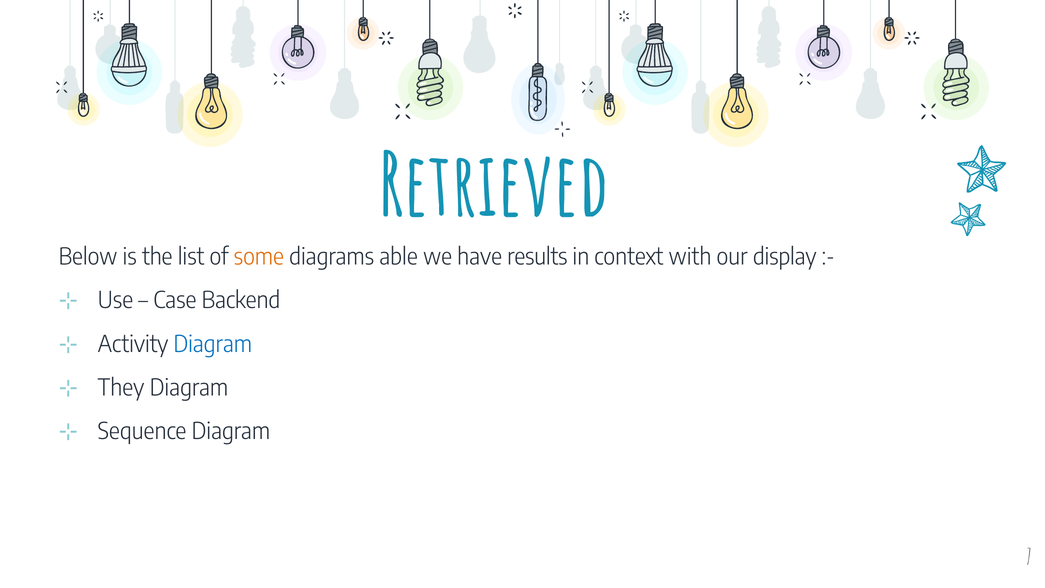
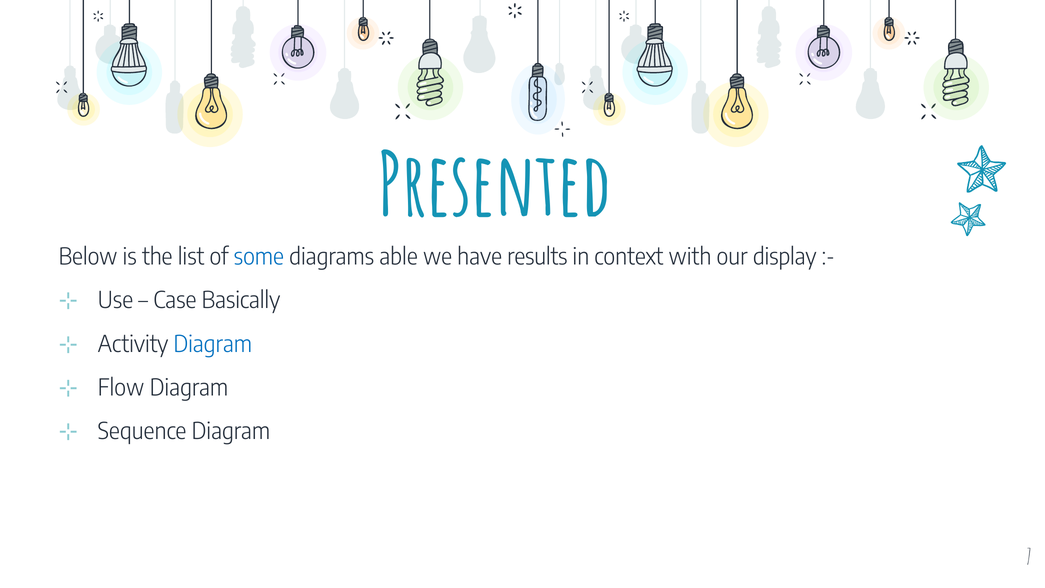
Retrieved: Retrieved -> Presented
some colour: orange -> blue
Backend: Backend -> Basically
They: They -> Flow
